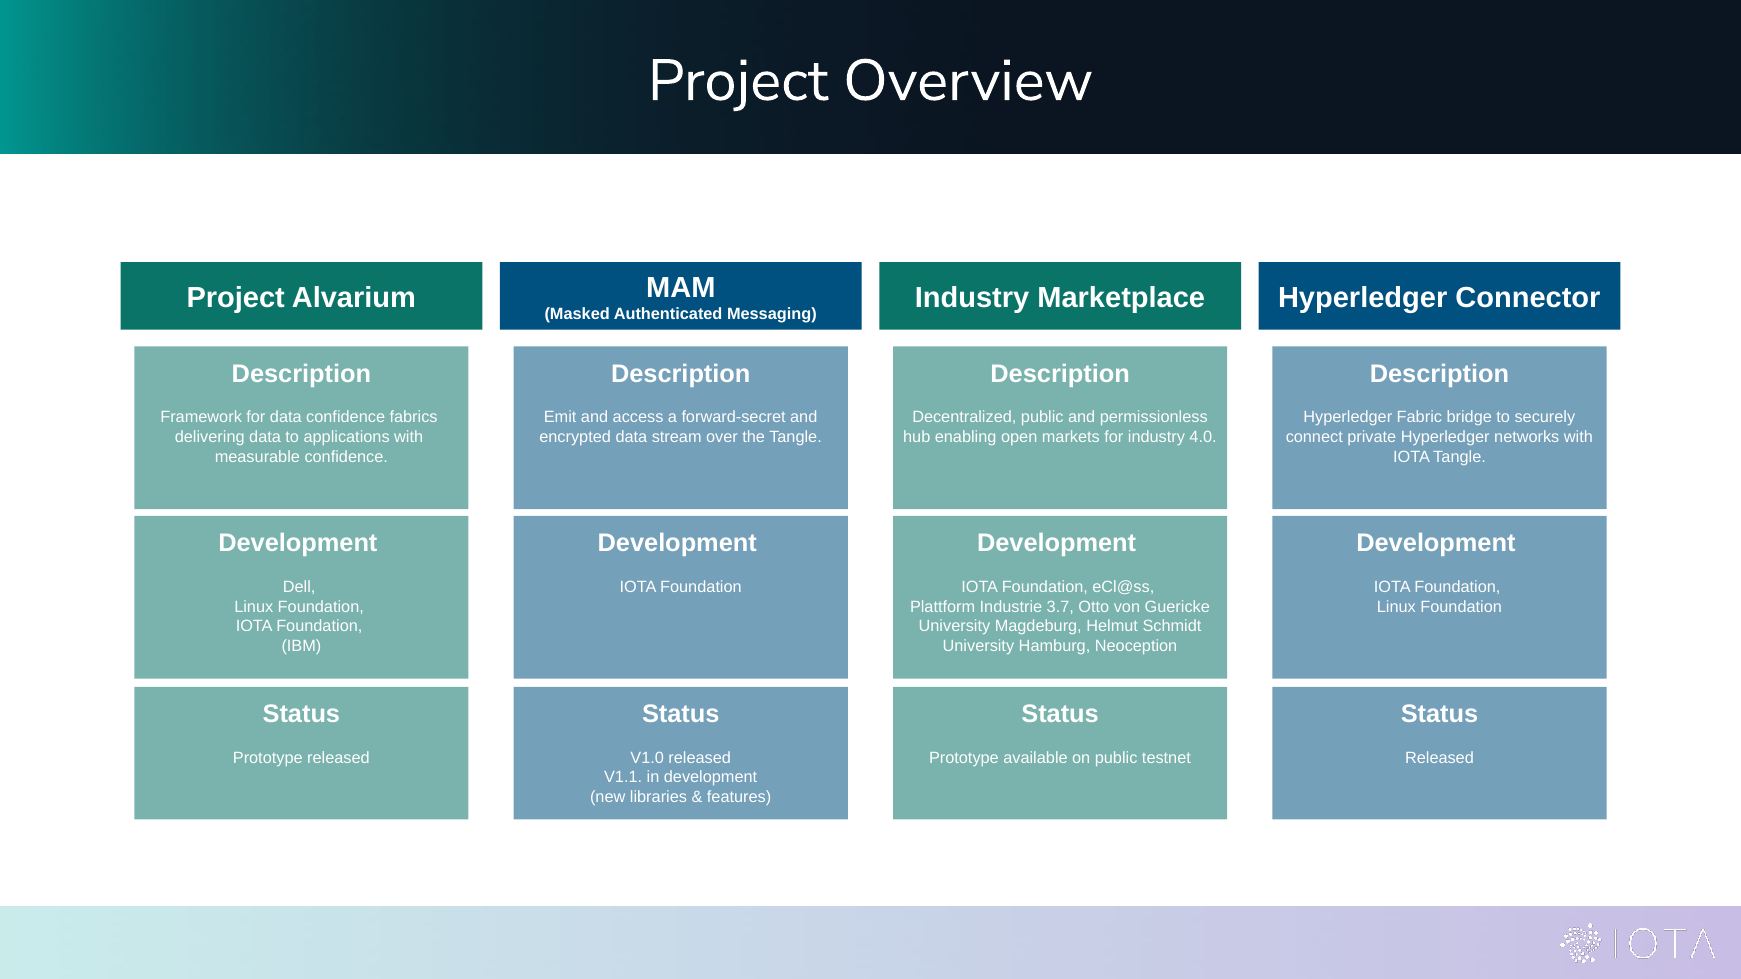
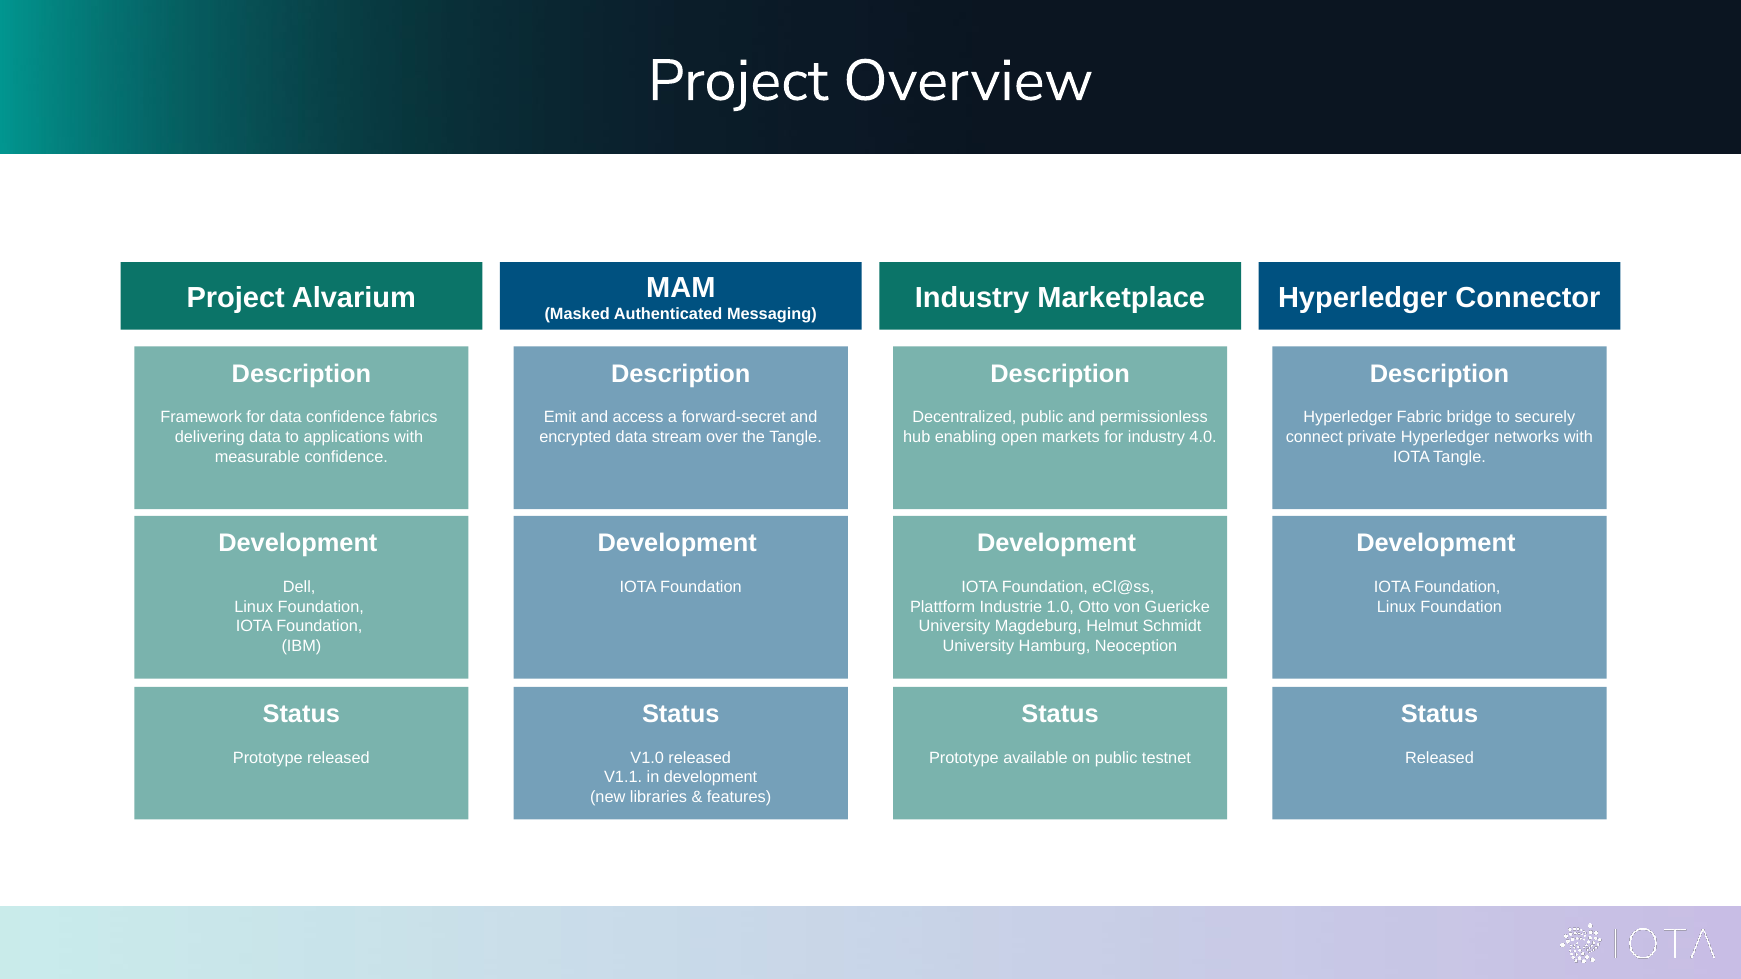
3.7: 3.7 -> 1.0
